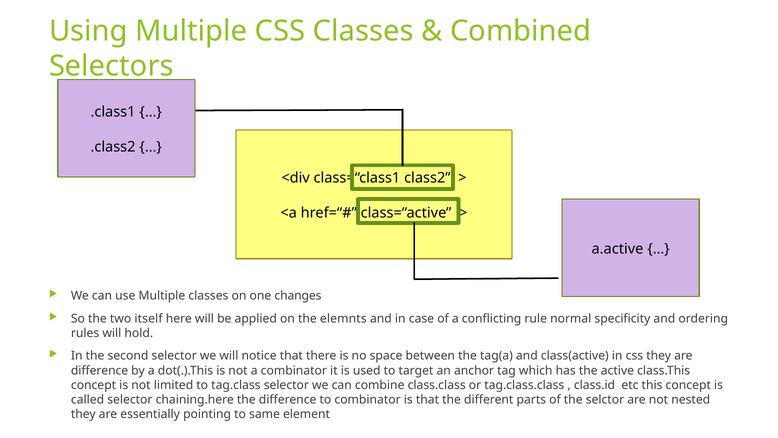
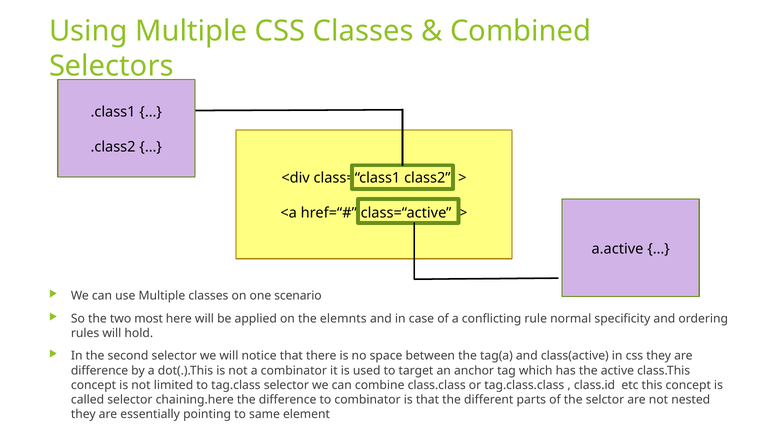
changes: changes -> scenario
itself: itself -> most
